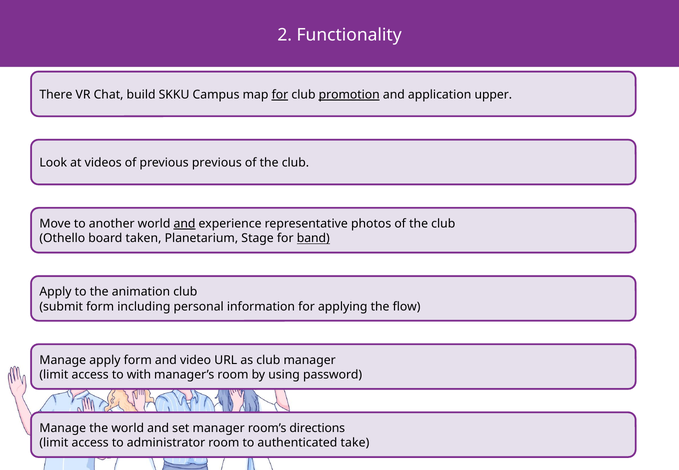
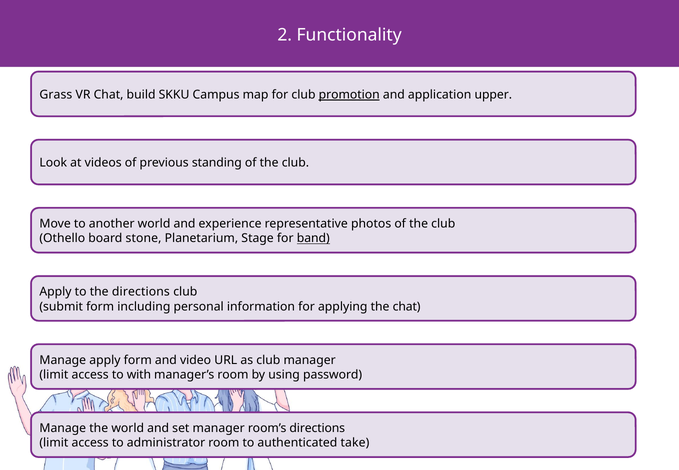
There: There -> Grass
for at (280, 95) underline: present -> none
previous previous: previous -> standing
and at (185, 224) underline: present -> none
taken: taken -> stone
the animation: animation -> directions
the flow: flow -> chat
